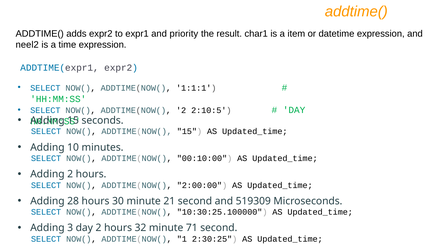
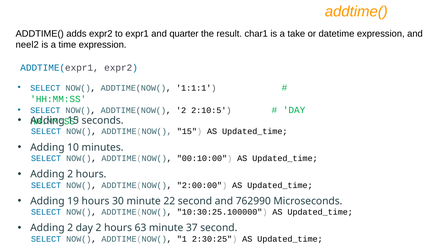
priority: priority -> quarter
item: item -> take
28: 28 -> 19
21: 21 -> 22
519309: 519309 -> 762990
3 at (70, 227): 3 -> 2
32: 32 -> 63
71: 71 -> 37
